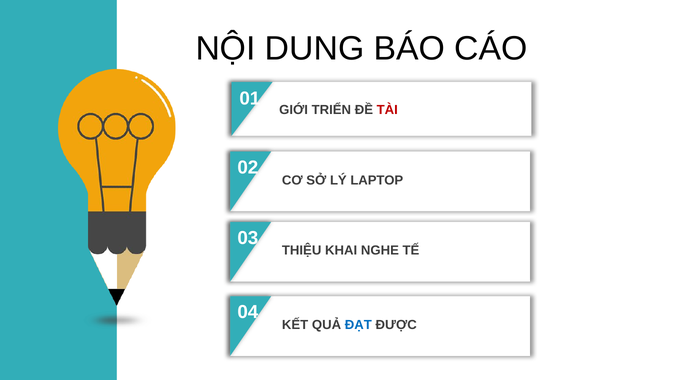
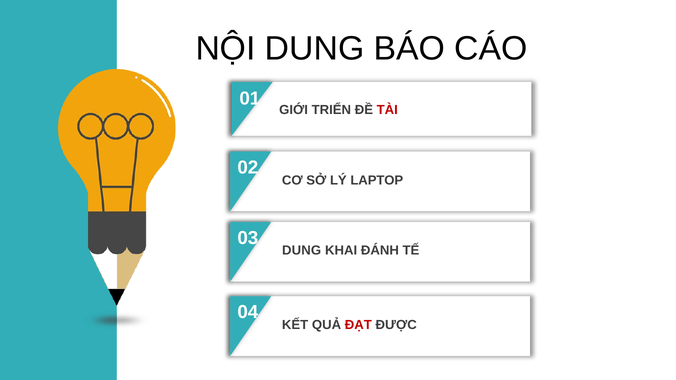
THIỆU at (302, 251): THIỆU -> DUNG
NGHE: NGHE -> ĐÁNH
ĐẠT colour: blue -> red
